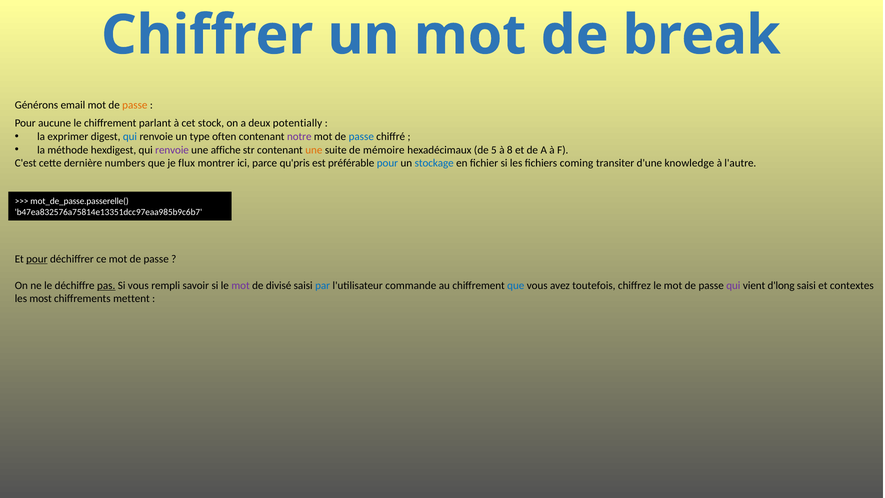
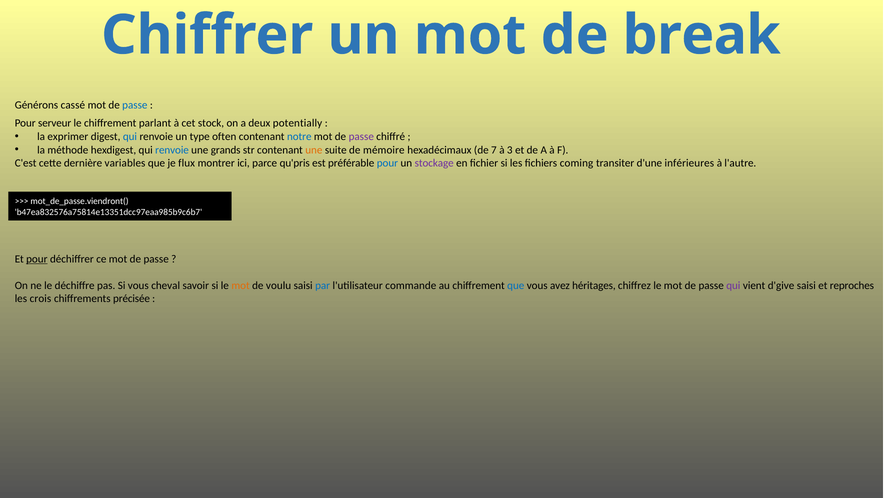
email: email -> cassé
passe at (135, 105) colour: orange -> blue
aucune: aucune -> serveur
notre colour: purple -> blue
passe at (361, 137) colour: blue -> purple
renvoie at (172, 150) colour: purple -> blue
affiche: affiche -> grands
5: 5 -> 7
8: 8 -> 3
numbers: numbers -> variables
stockage colour: blue -> purple
knowledge: knowledge -> inférieures
mot_de_passe.passerelle(: mot_de_passe.passerelle( -> mot_de_passe.viendront(
pas underline: present -> none
rempli: rempli -> cheval
mot at (241, 285) colour: purple -> orange
divisé: divisé -> voulu
toutefois: toutefois -> héritages
d'long: d'long -> d'give
contextes: contextes -> reproches
most: most -> crois
mettent: mettent -> précisée
